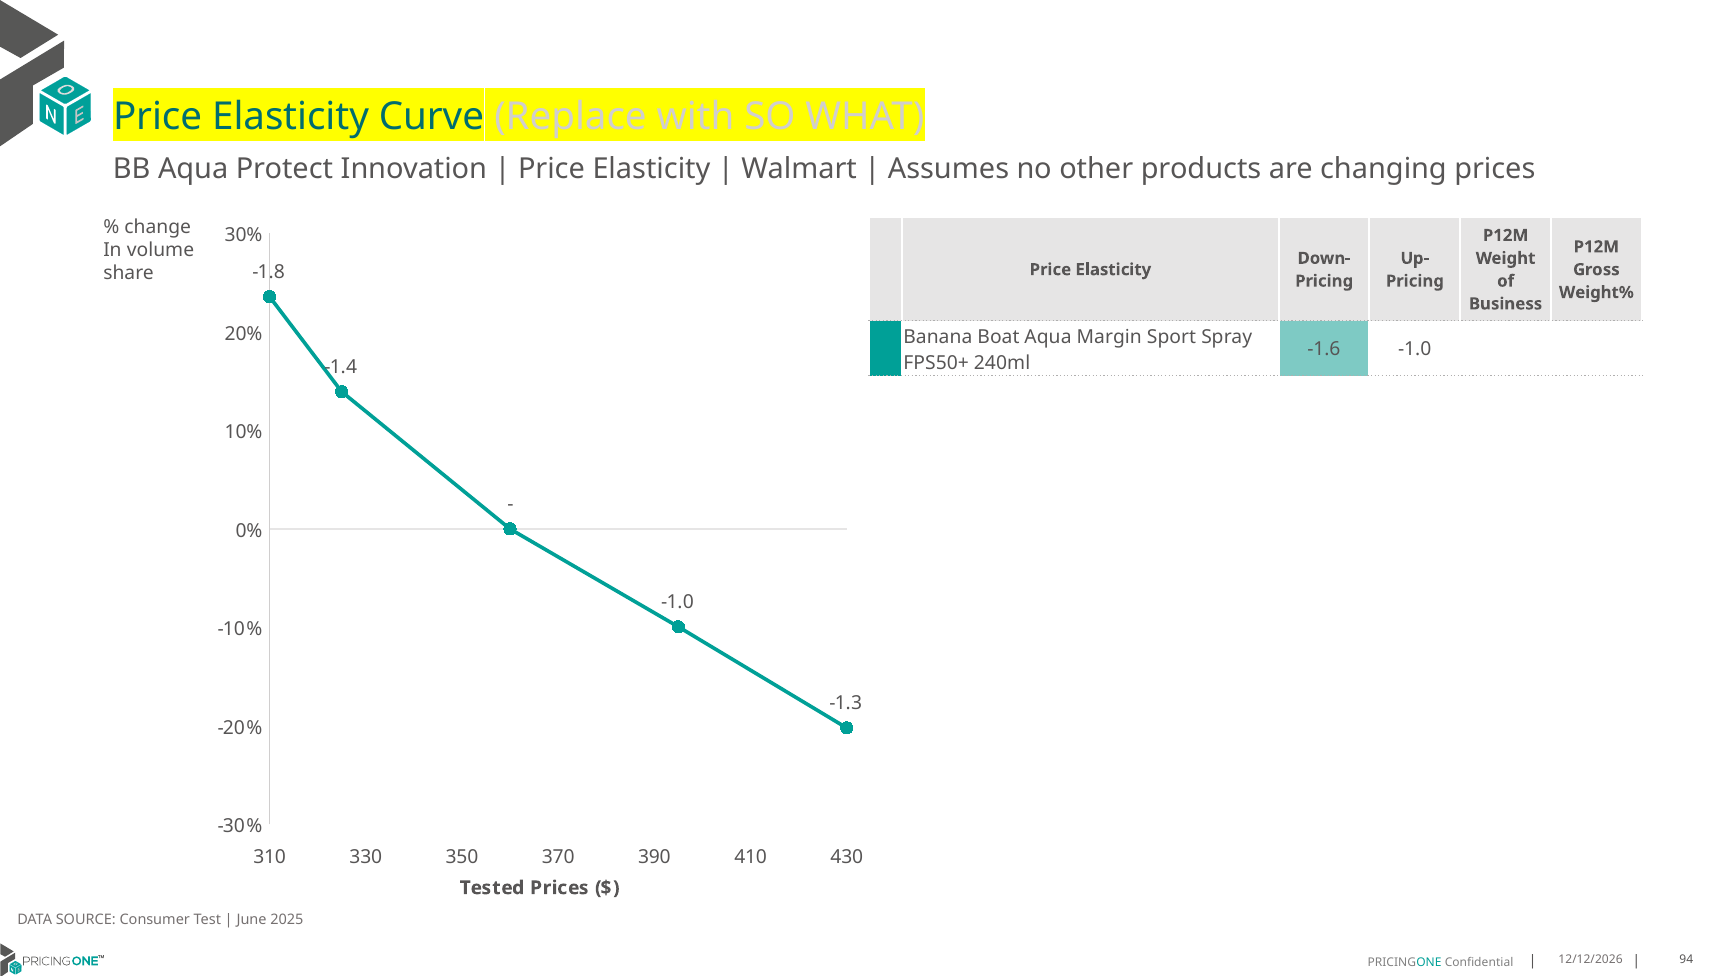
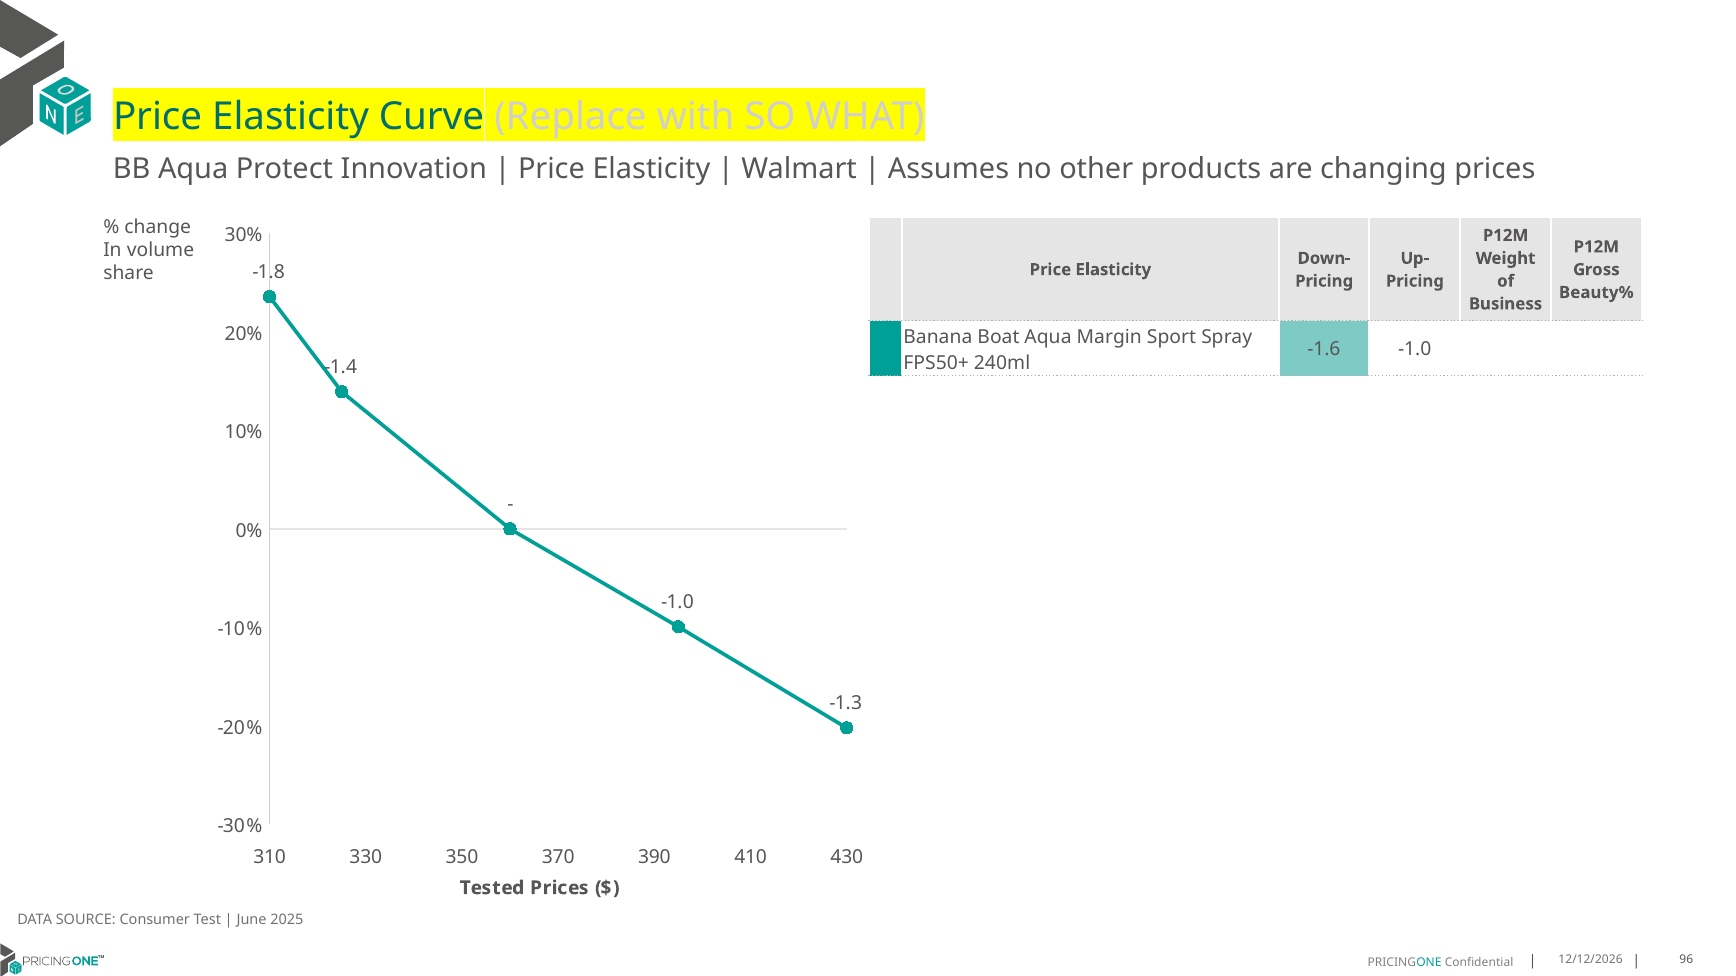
Weight%: Weight% -> Beauty%
94: 94 -> 96
